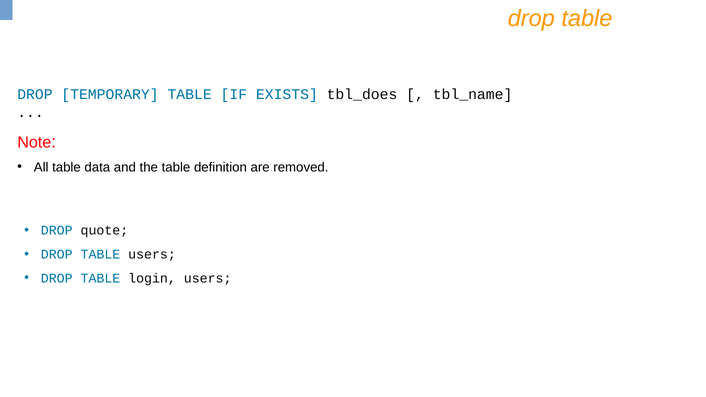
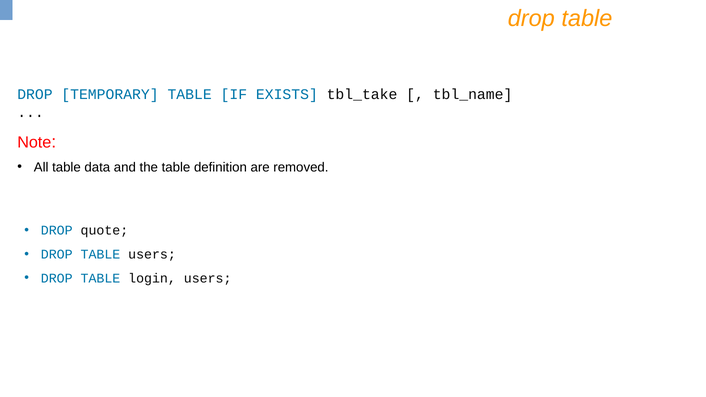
tbl_does: tbl_does -> tbl_take
